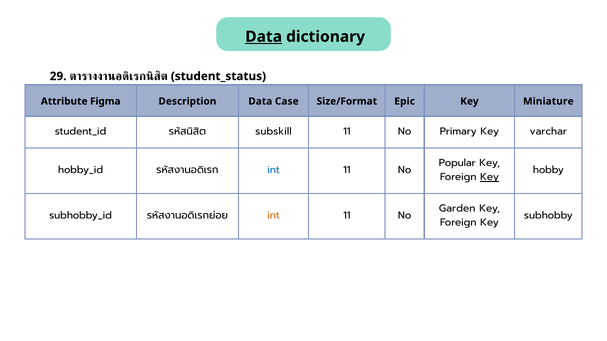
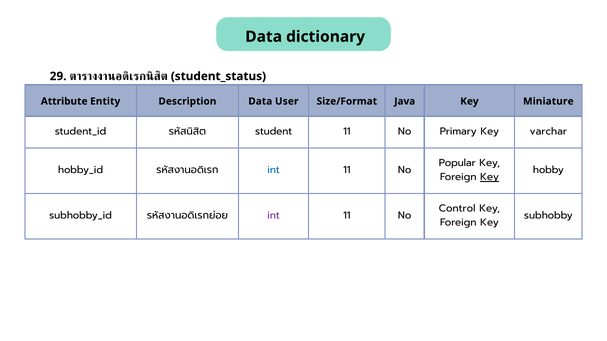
Data at (264, 37) underline: present -> none
Figma: Figma -> Entity
Case: Case -> User
Epic: Epic -> Java
subskill: subskill -> student
Garden: Garden -> Control
int at (274, 216) colour: orange -> purple
